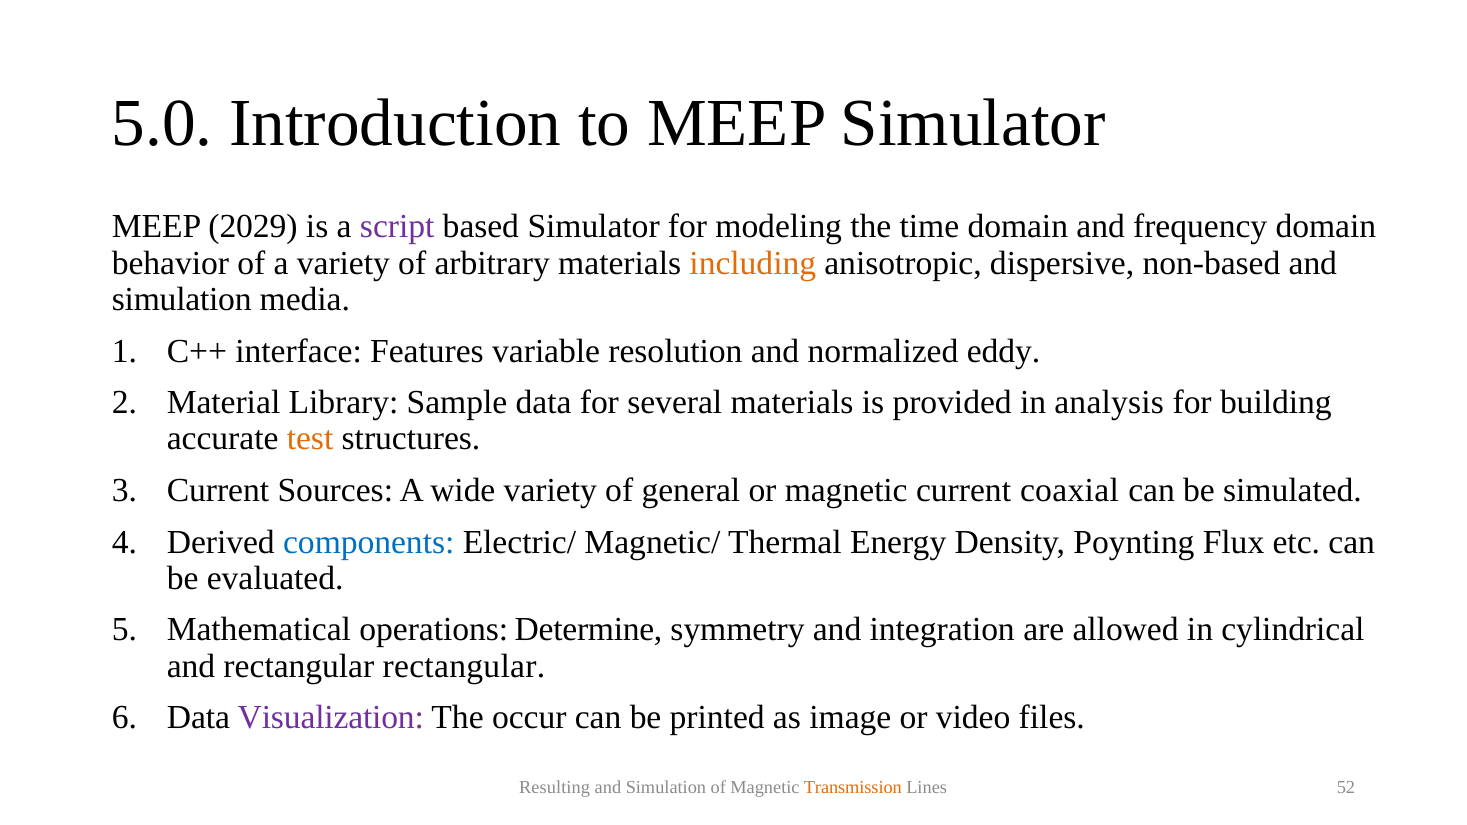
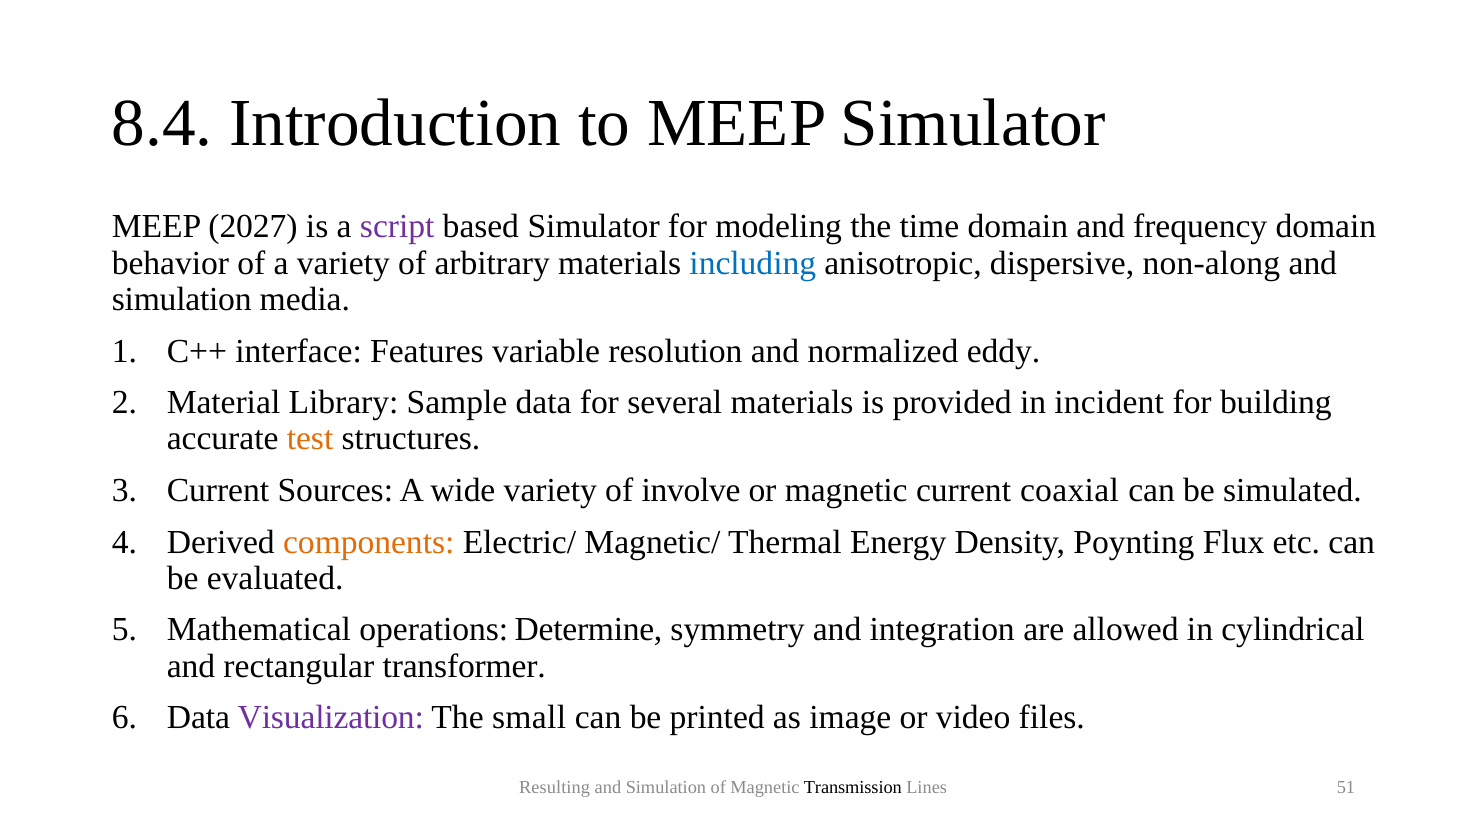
5.0: 5.0 -> 8.4
2029: 2029 -> 2027
including colour: orange -> blue
non-based: non-based -> non-along
analysis: analysis -> incident
general: general -> involve
components colour: blue -> orange
rectangular rectangular: rectangular -> transformer
occur: occur -> small
Transmission colour: orange -> black
52: 52 -> 51
